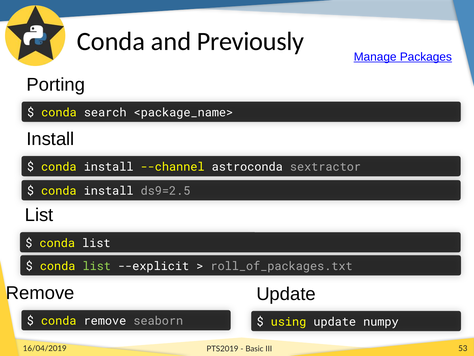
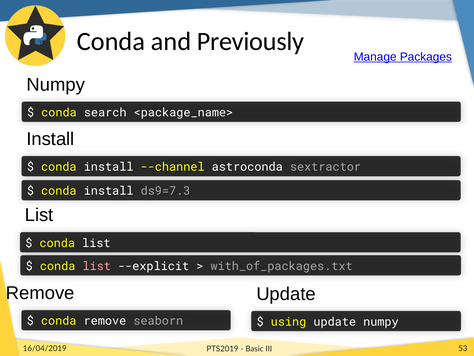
Porting at (56, 84): Porting -> Numpy
ds9=2.5: ds9=2.5 -> ds9=7.3
list at (97, 266) colour: light green -> pink
roll_of_packages.txt: roll_of_packages.txt -> with_of_packages.txt
